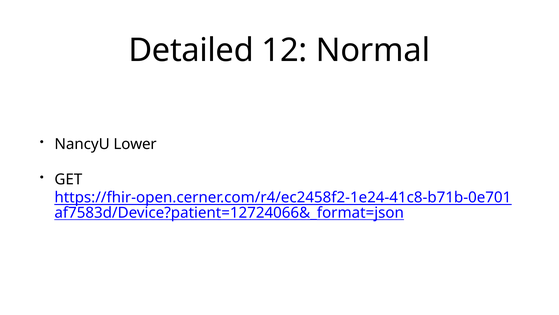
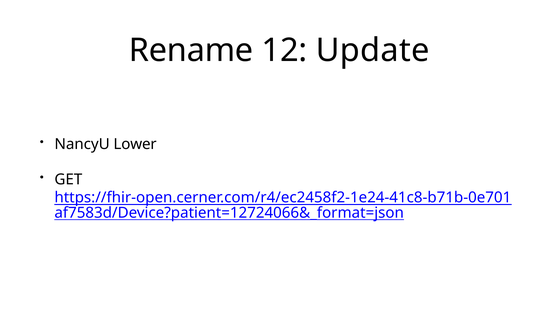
Detailed: Detailed -> Rename
Normal: Normal -> Update
